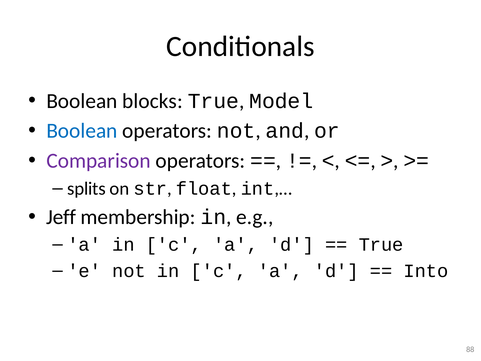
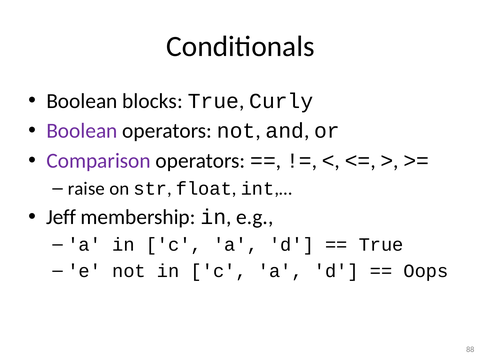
Model: Model -> Curly
Boolean at (82, 131) colour: blue -> purple
splits: splits -> raise
Into: Into -> Oops
